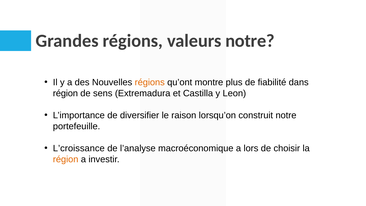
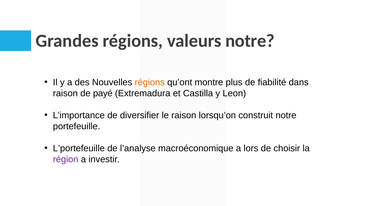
région at (65, 93): région -> raison
sens: sens -> payé
L’croissance: L’croissance -> L’portefeuille
région at (66, 159) colour: orange -> purple
